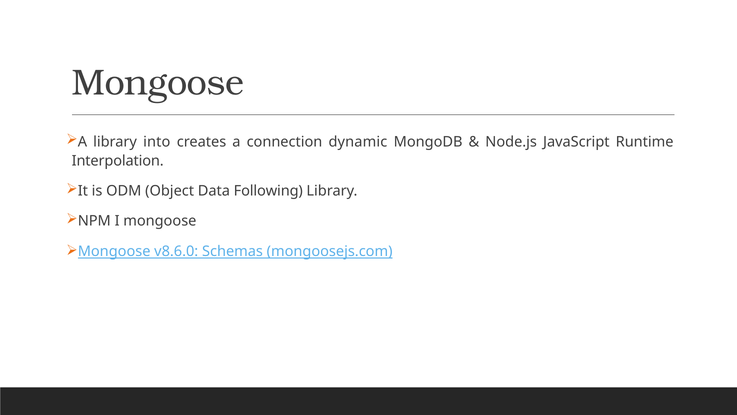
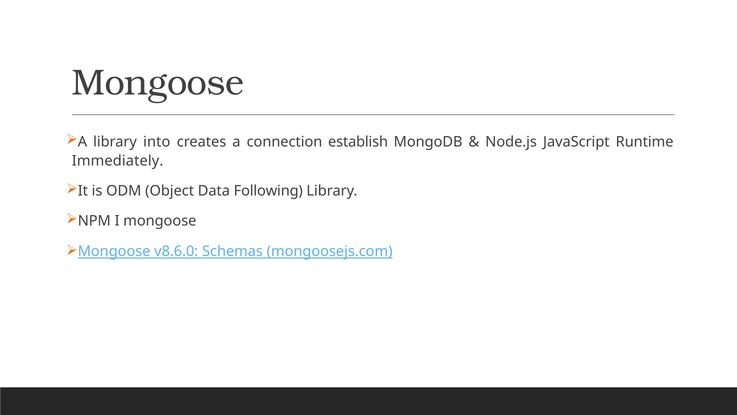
dynamic: dynamic -> establish
Interpolation: Interpolation -> Immediately
